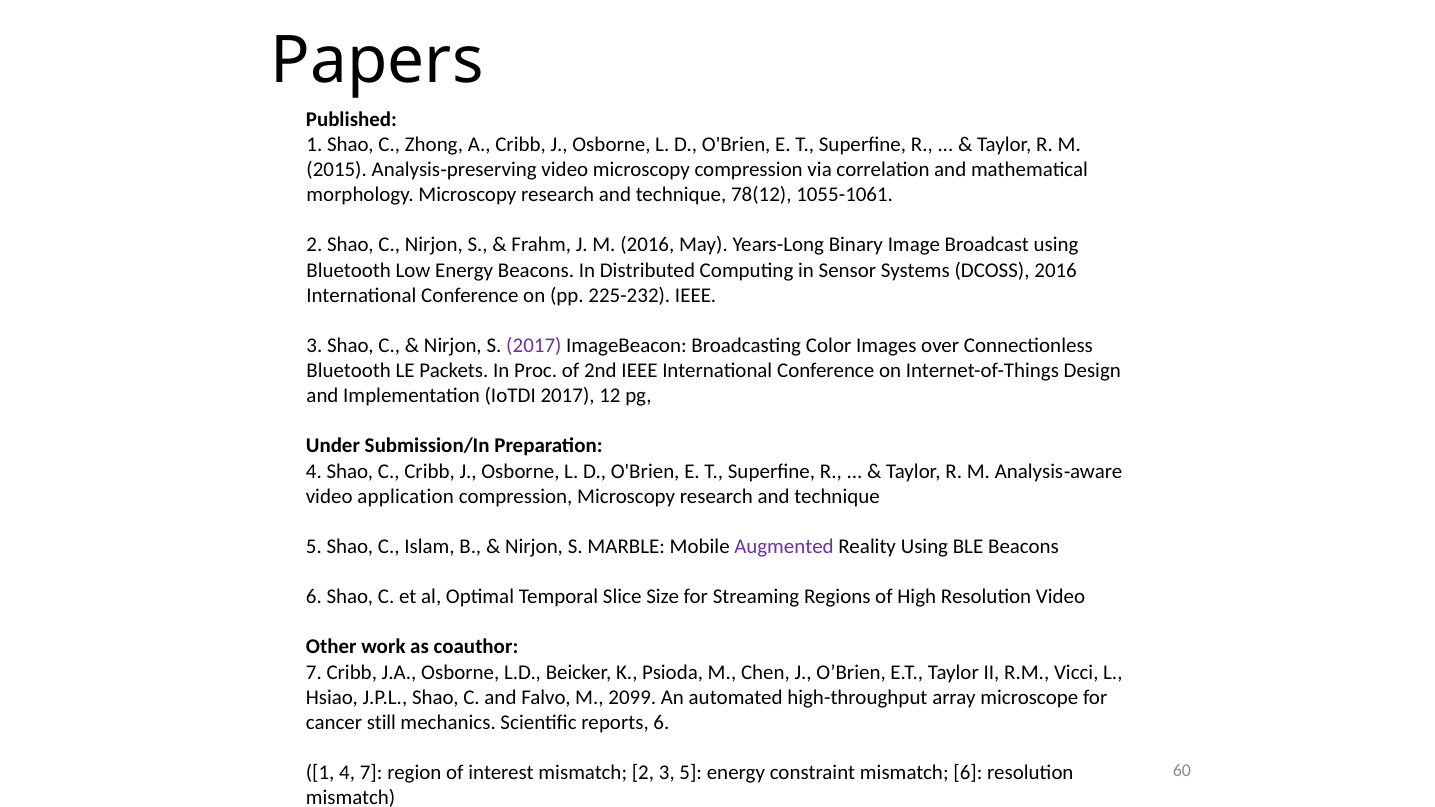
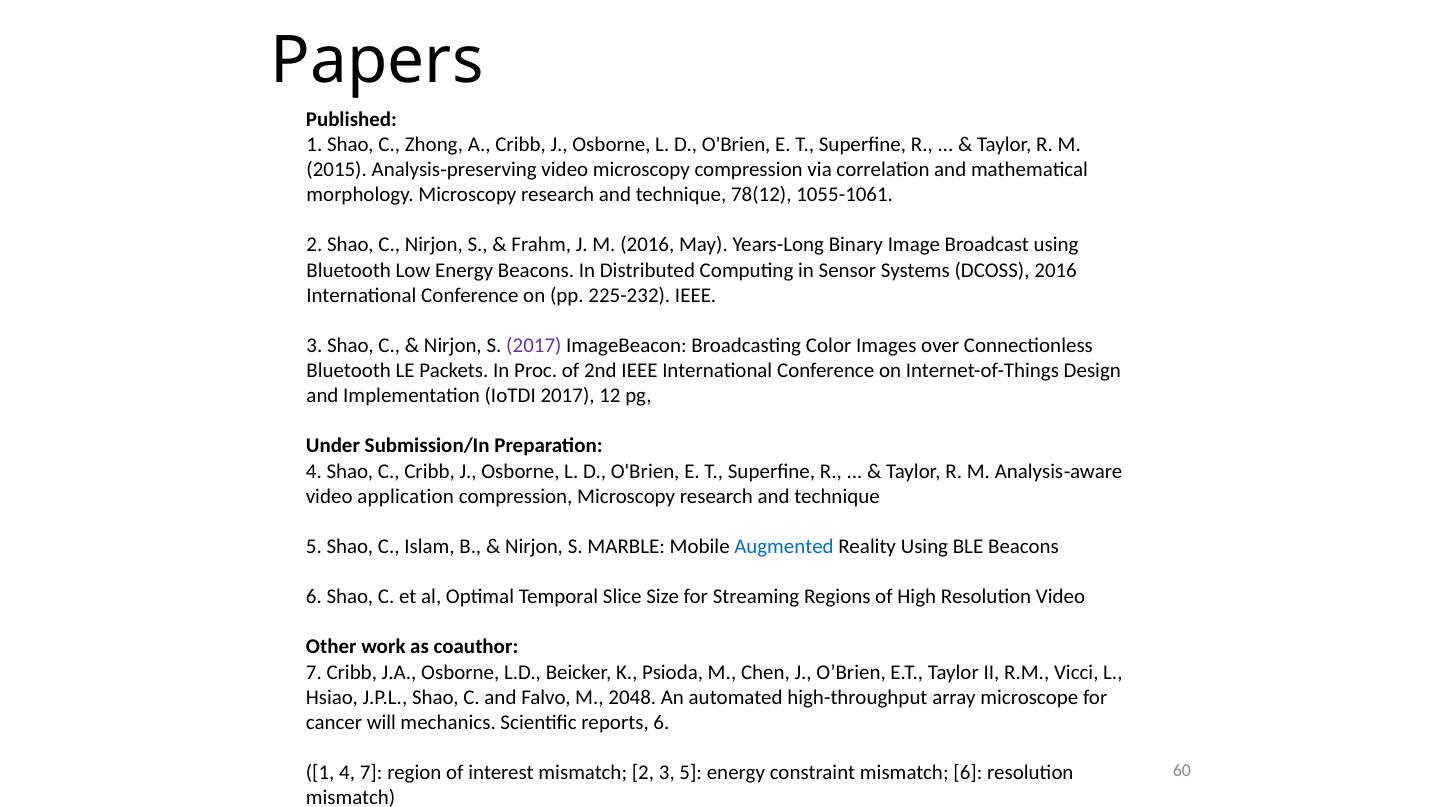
Augmented colour: purple -> blue
2099: 2099 -> 2048
still: still -> will
